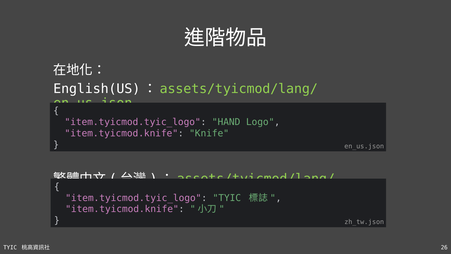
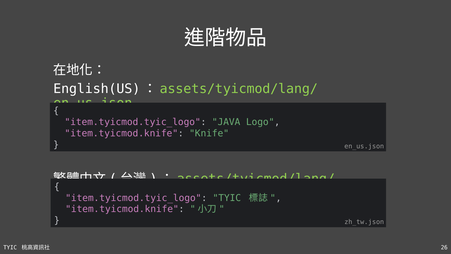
HAND: HAND -> JAVA
